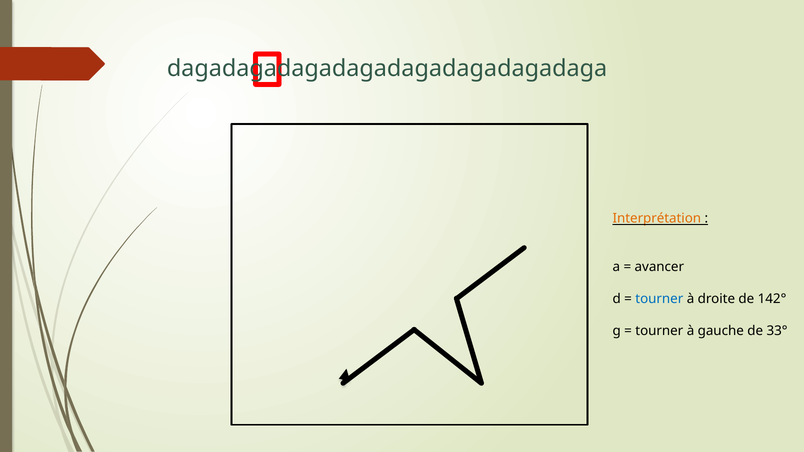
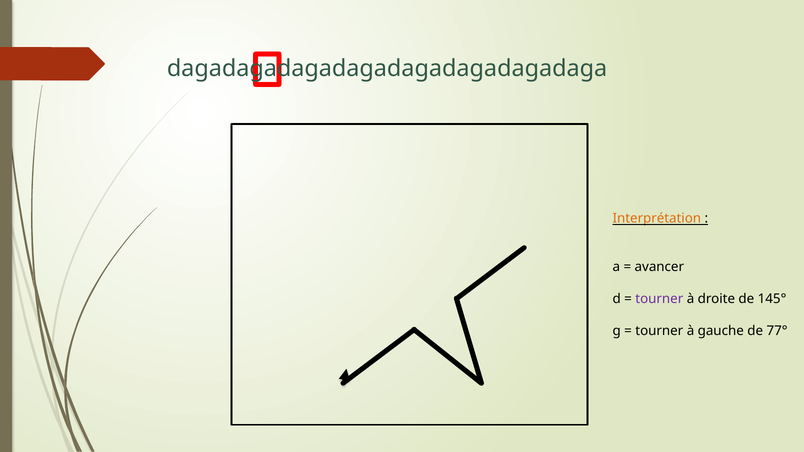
tourner at (659, 299) colour: blue -> purple
142°: 142° -> 145°
33°: 33° -> 77°
